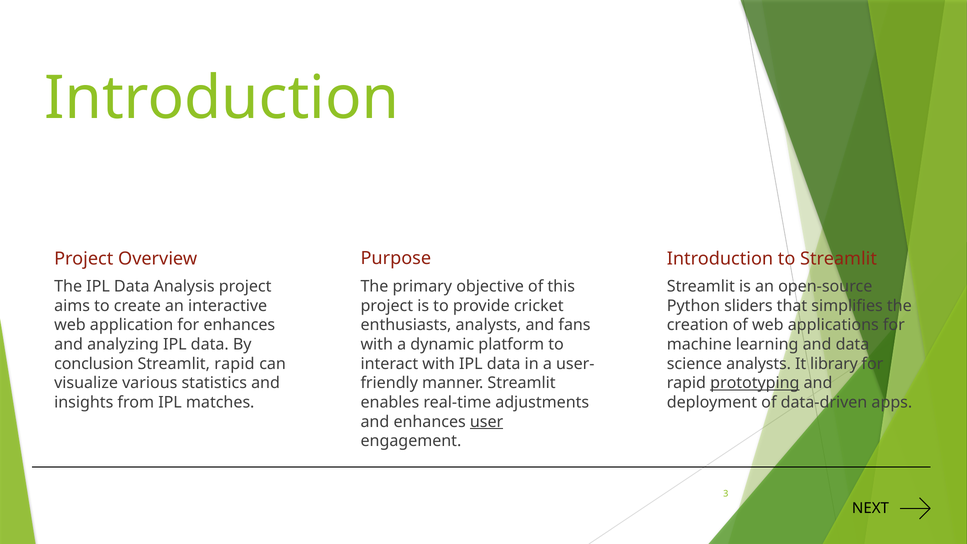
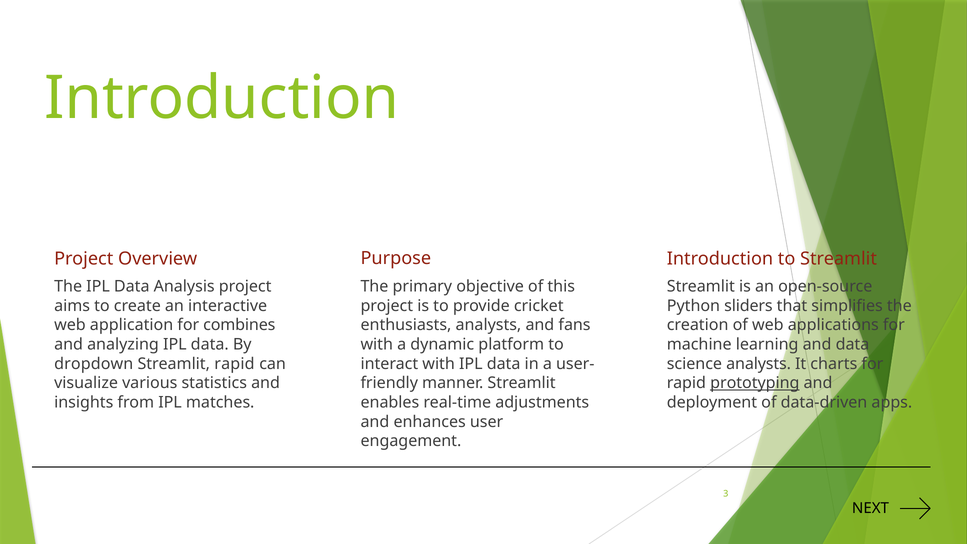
for enhances: enhances -> combines
conclusion: conclusion -> dropdown
library: library -> charts
user underline: present -> none
